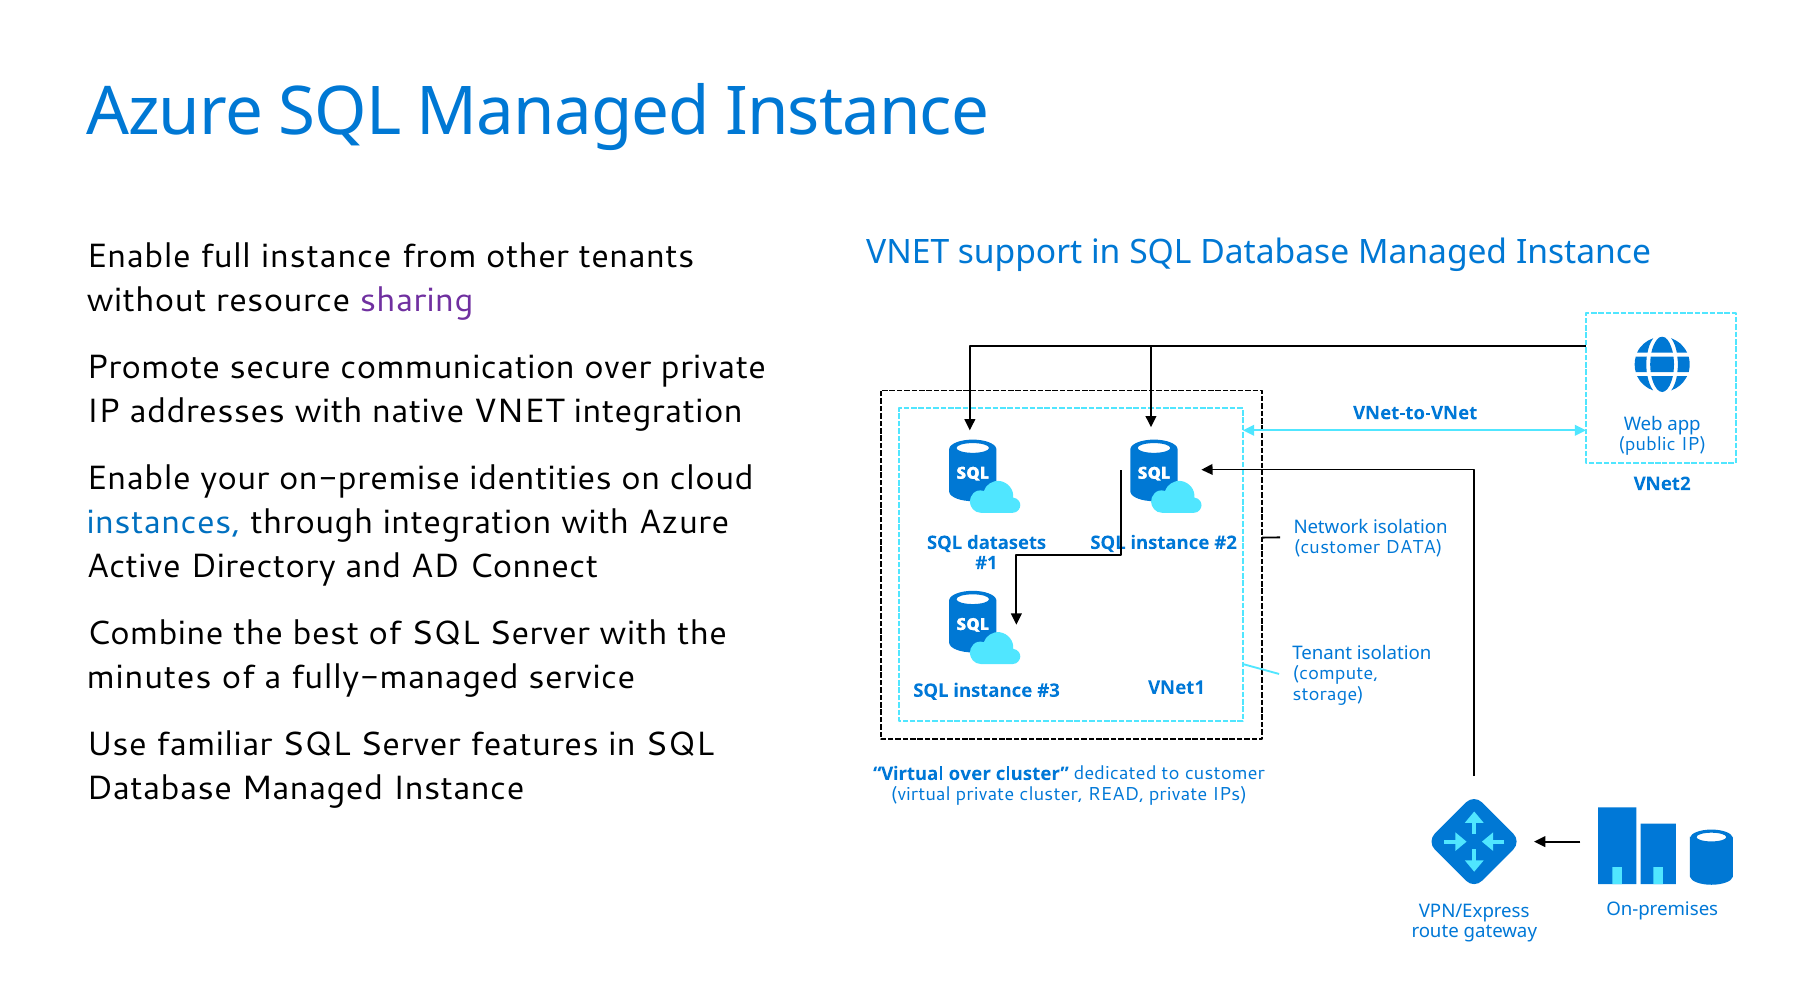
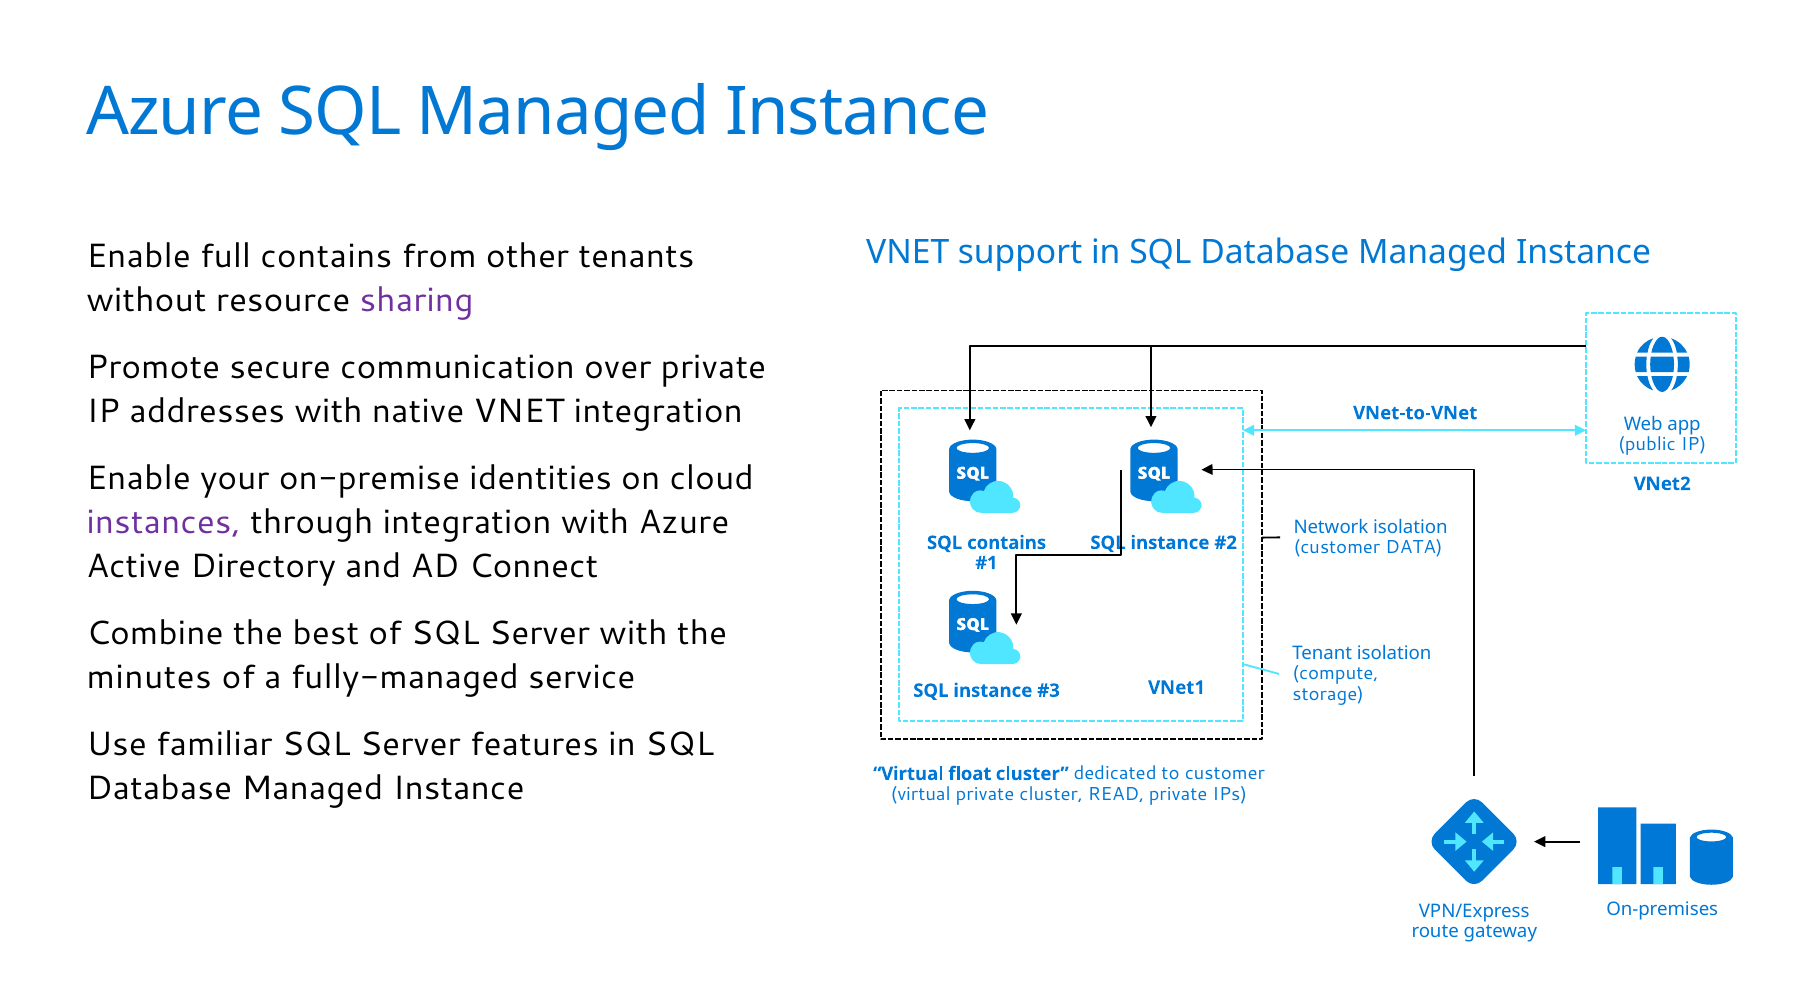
full instance: instance -> contains
instances colour: blue -> purple
SQL datasets: datasets -> contains
Virtual over: over -> float
